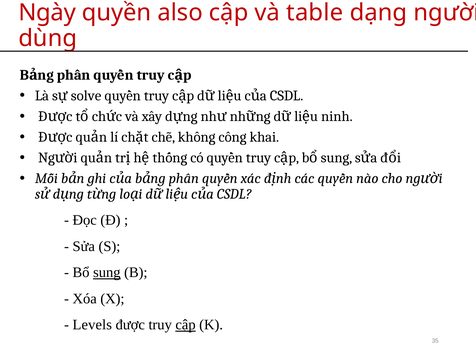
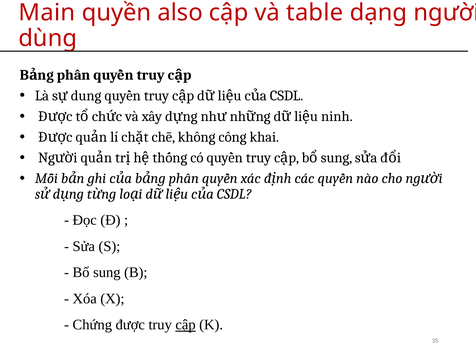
Ngày: Ngày -> Main
solve: solve -> dung
sung at (107, 272) underline: present -> none
Levels: Levels -> Chứng
